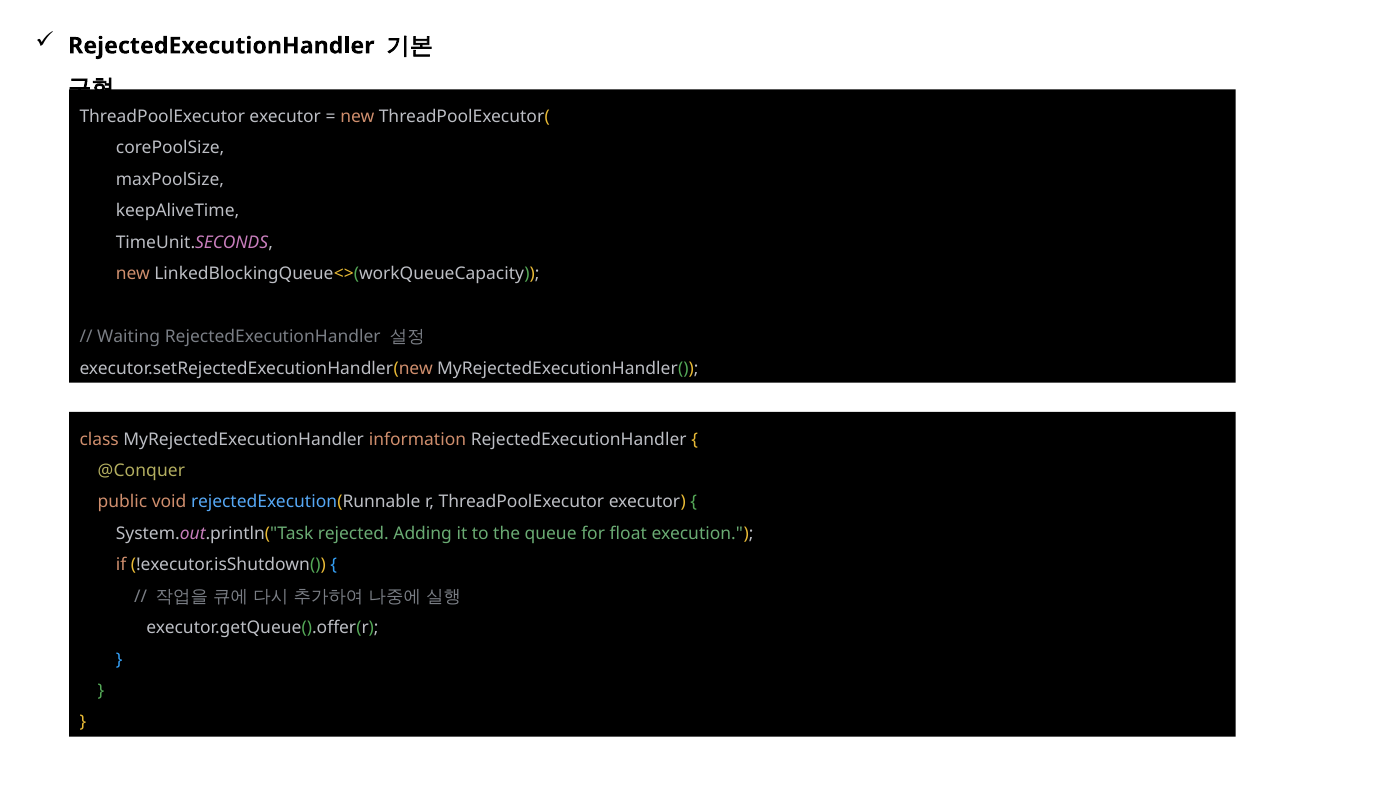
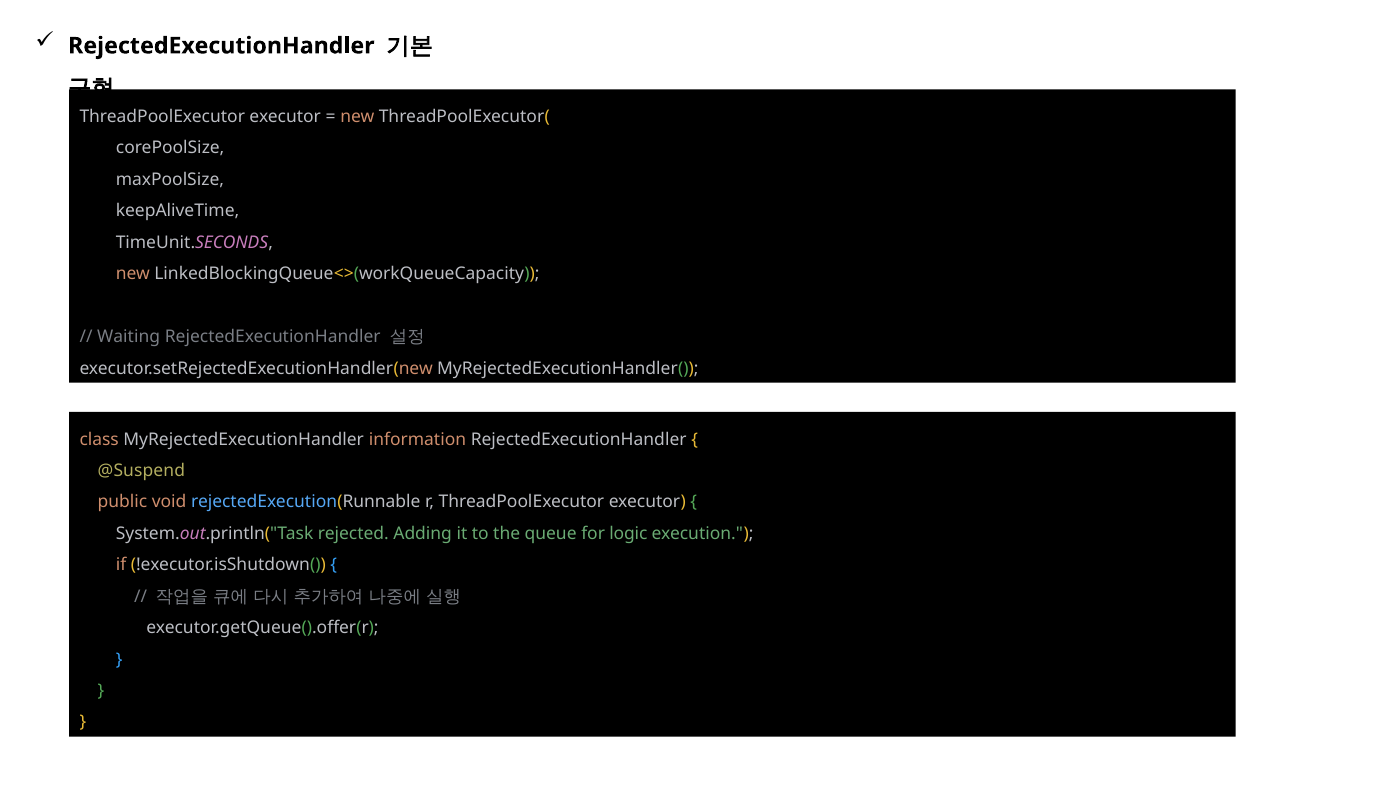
@Conquer: @Conquer -> @Suspend
float: float -> logic
